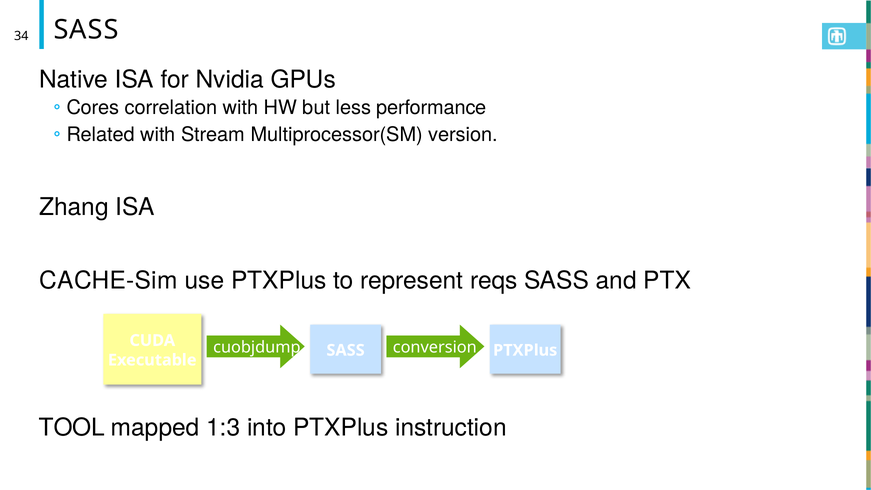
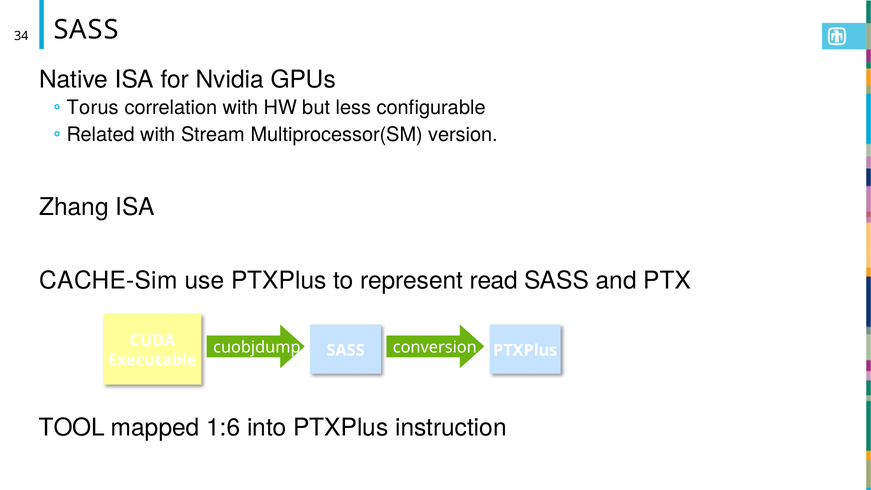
Cores: Cores -> Torus
performance: performance -> configurable
reqs: reqs -> read
1:3: 1:3 -> 1:6
